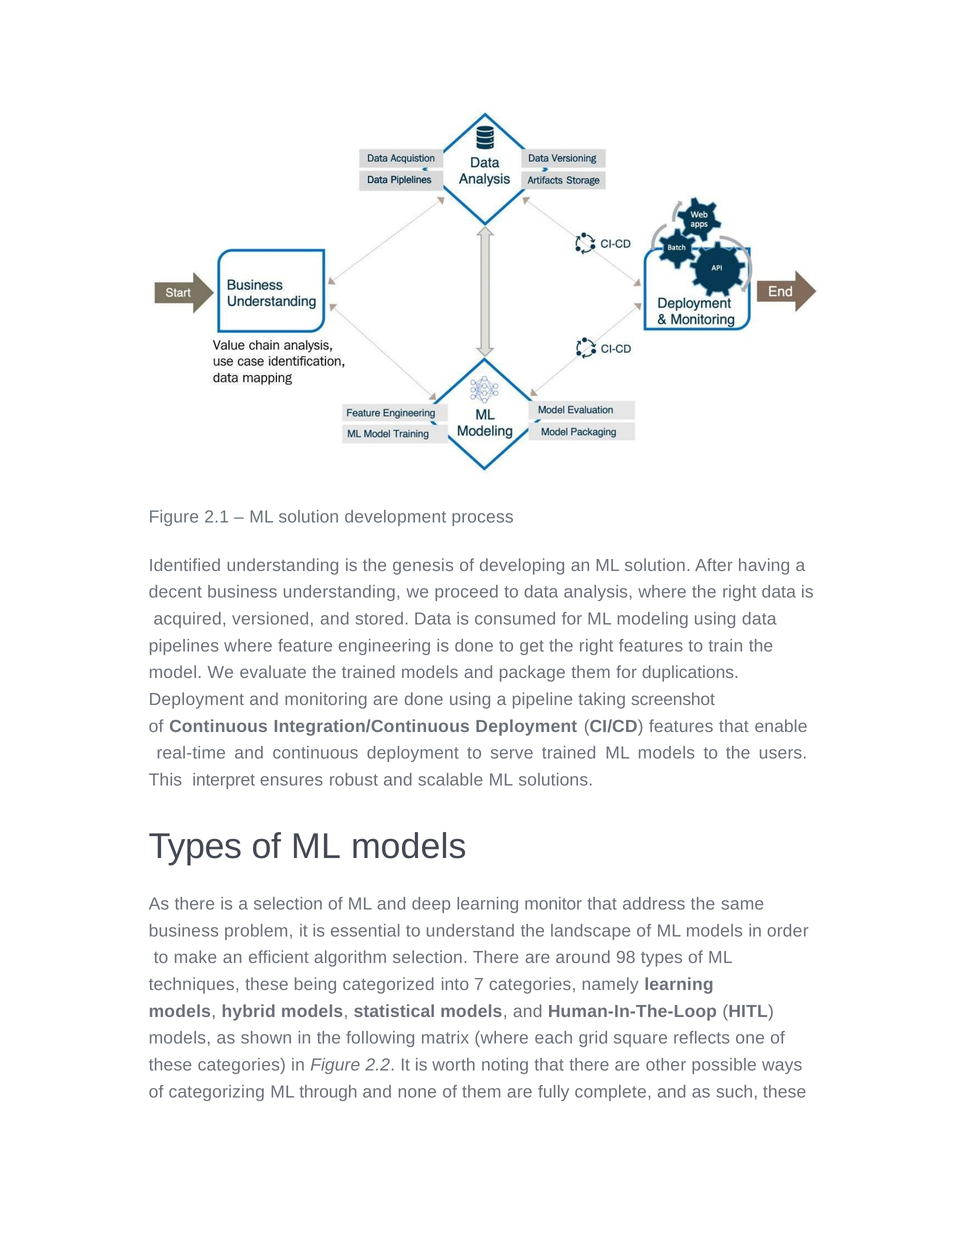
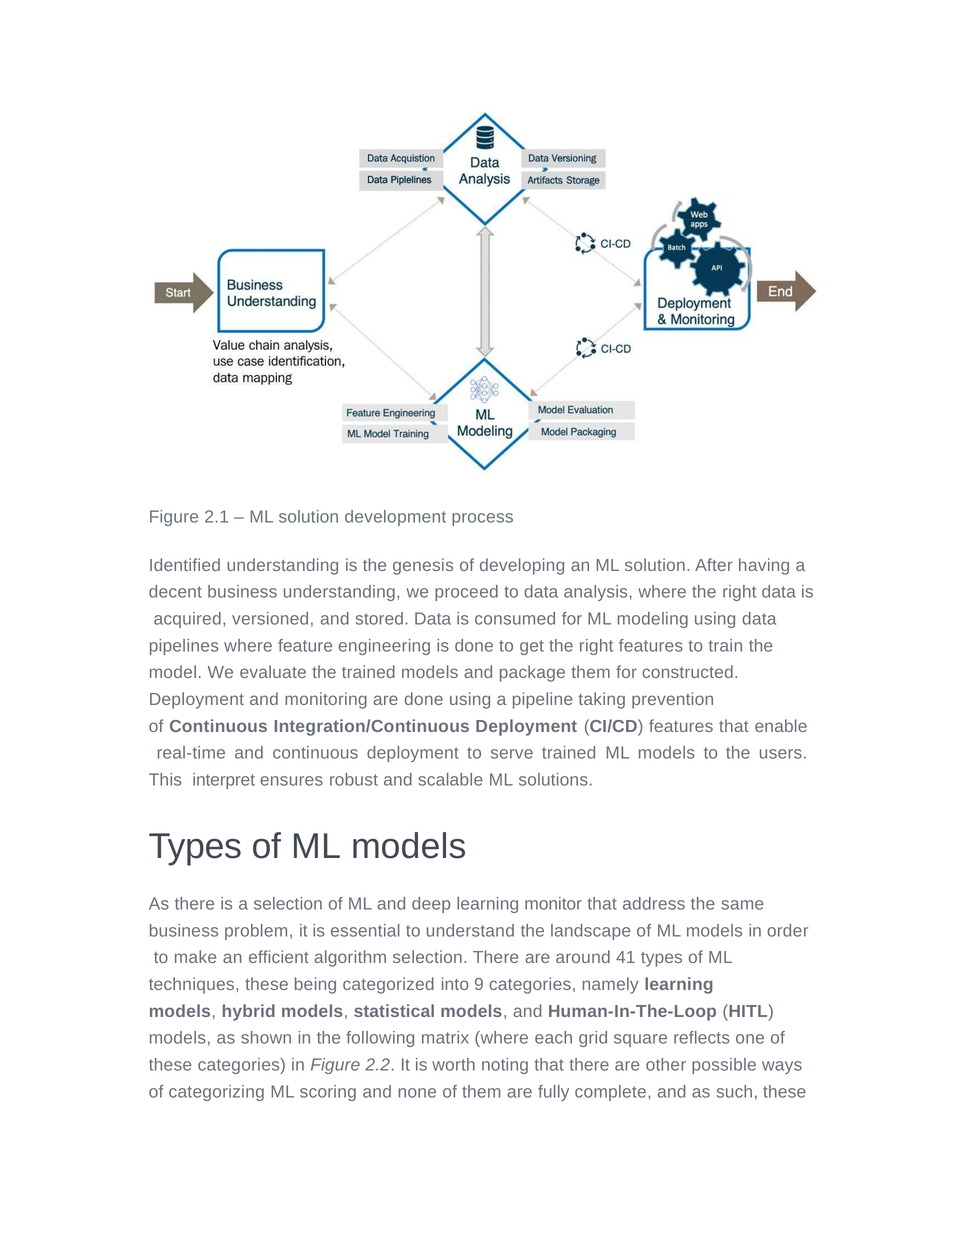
duplications: duplications -> constructed
screenshot: screenshot -> prevention
98: 98 -> 41
7: 7 -> 9
through: through -> scoring
